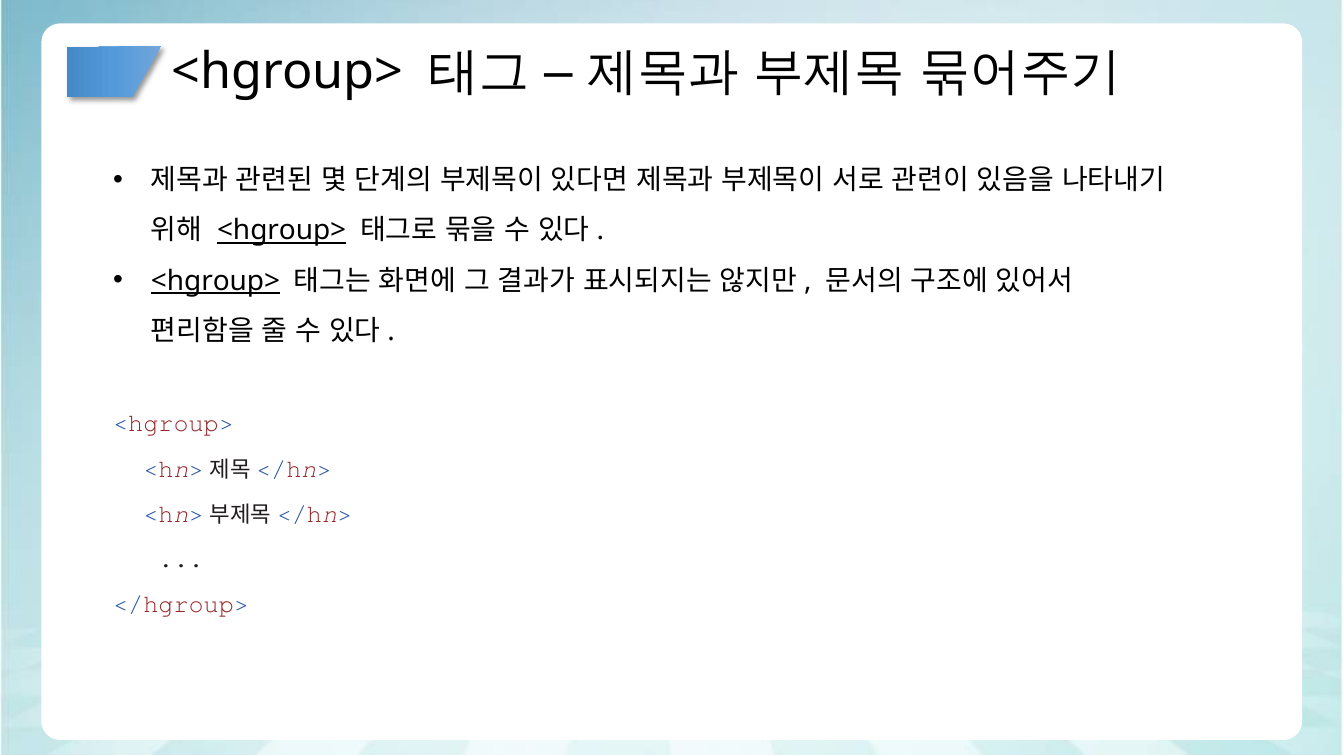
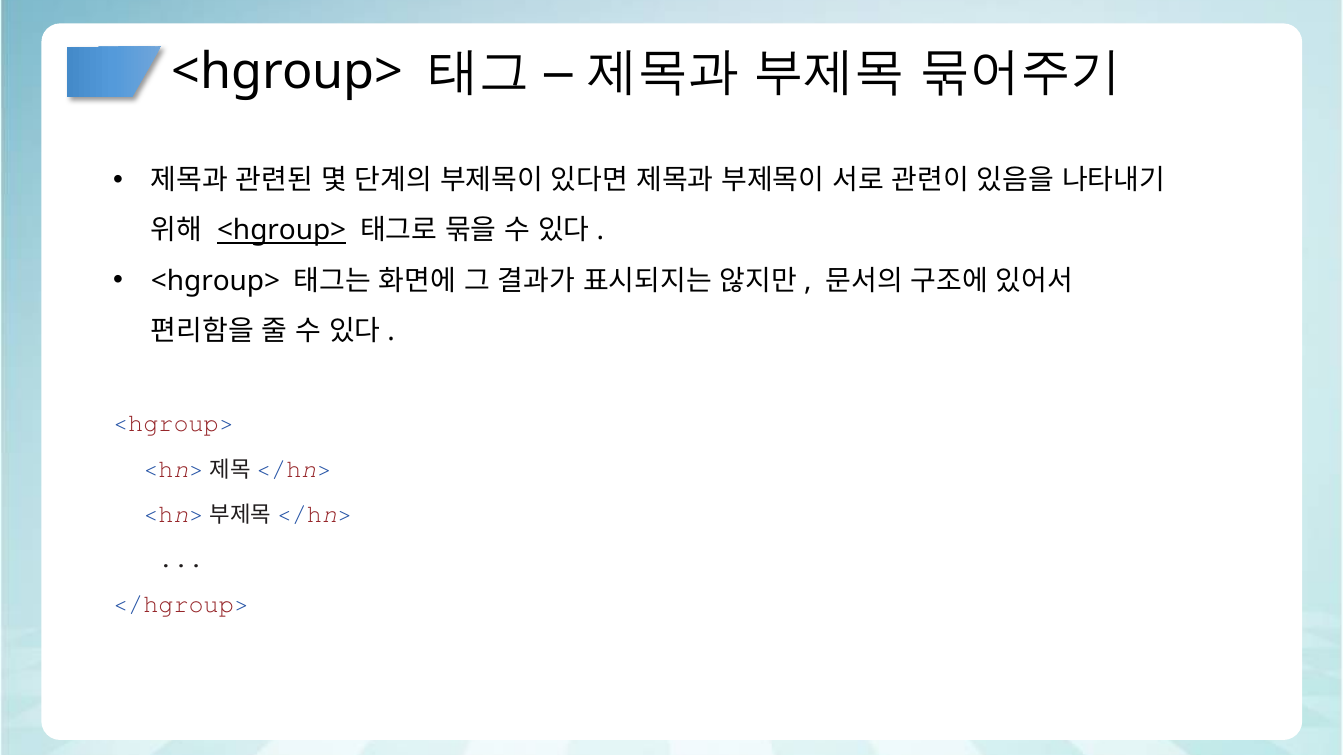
<hgroup> at (216, 281) underline: present -> none
